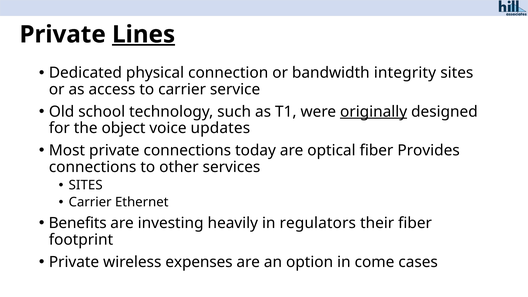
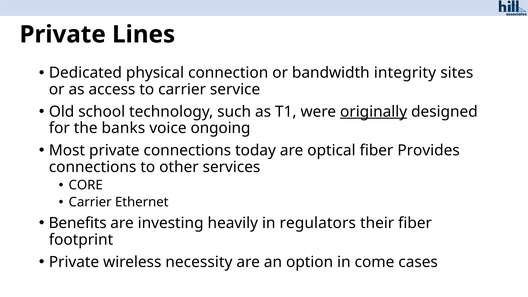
Lines underline: present -> none
object: object -> banks
updates: updates -> ongoing
SITES at (86, 185): SITES -> CORE
expenses: expenses -> necessity
